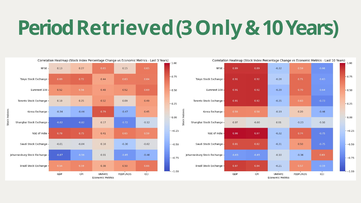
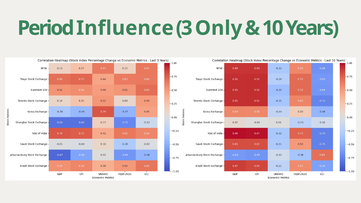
Retrieved: Retrieved -> Influence
